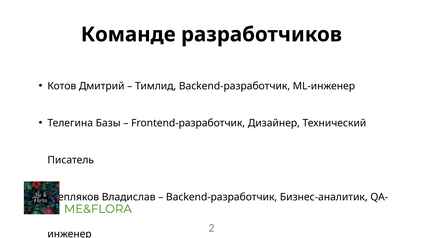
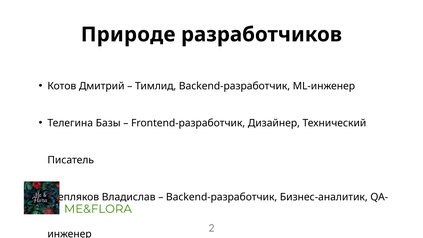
Команде: Команде -> Природе
